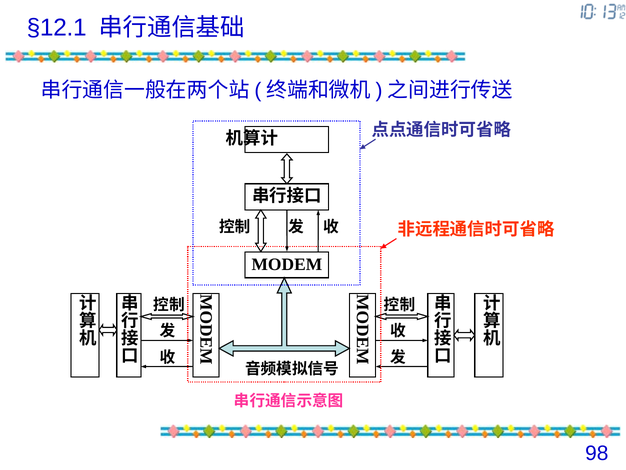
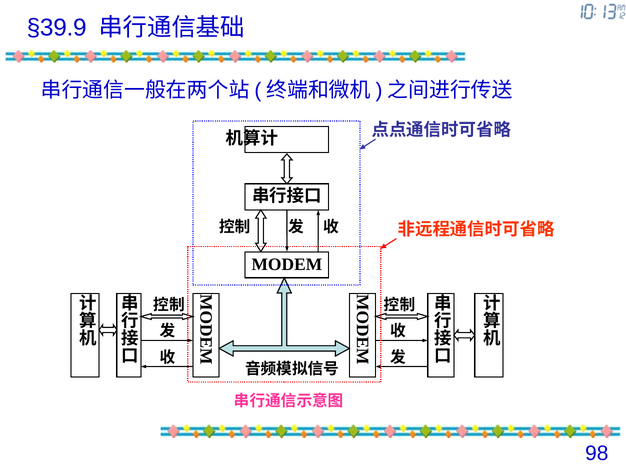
§12.1: §12.1 -> §39.9
